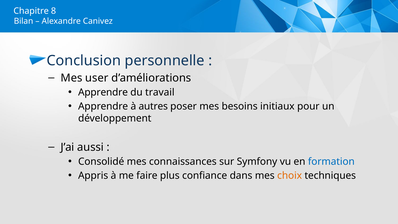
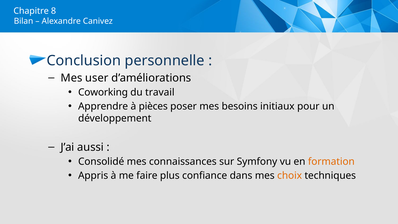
Apprendre at (103, 92): Apprendre -> Coworking
autres: autres -> pièces
formation colour: blue -> orange
